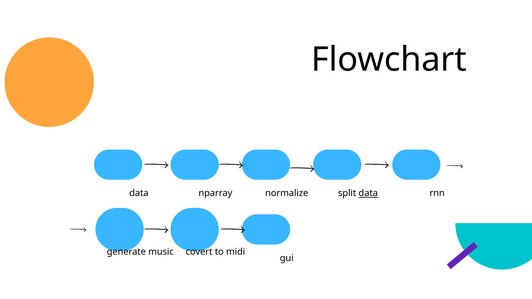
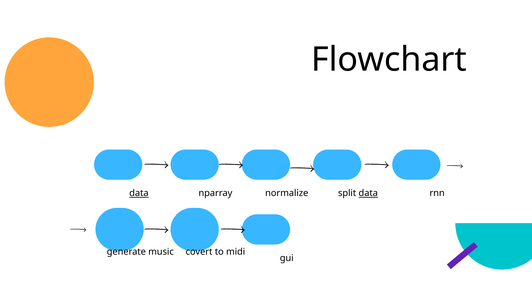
data at (139, 193) underline: none -> present
